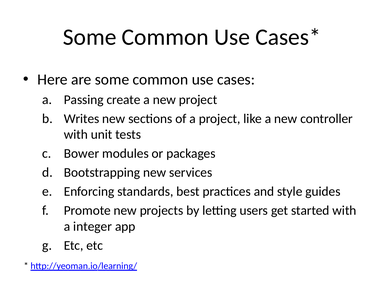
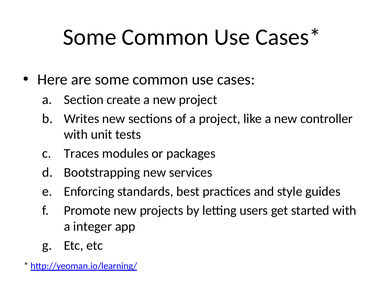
Passing: Passing -> Section
Bower: Bower -> Traces
